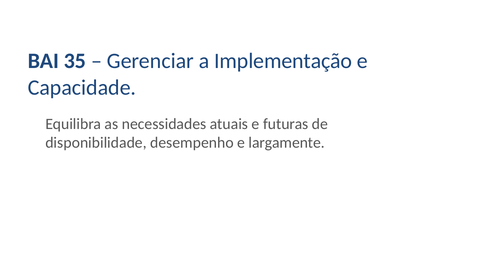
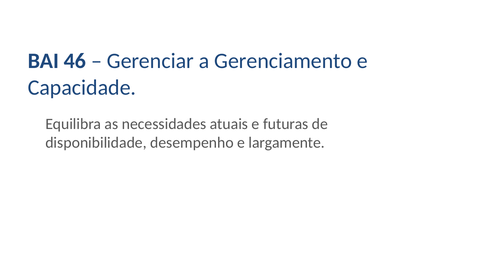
35: 35 -> 46
Implementação: Implementação -> Gerenciamento
